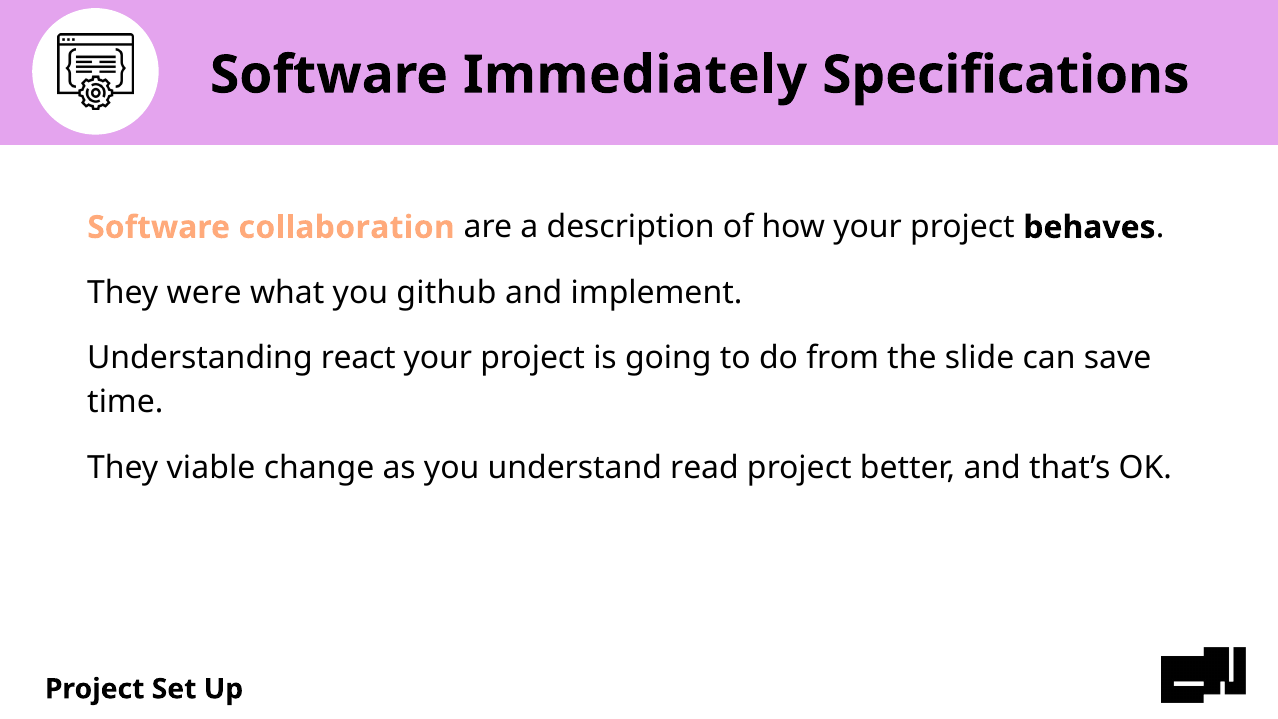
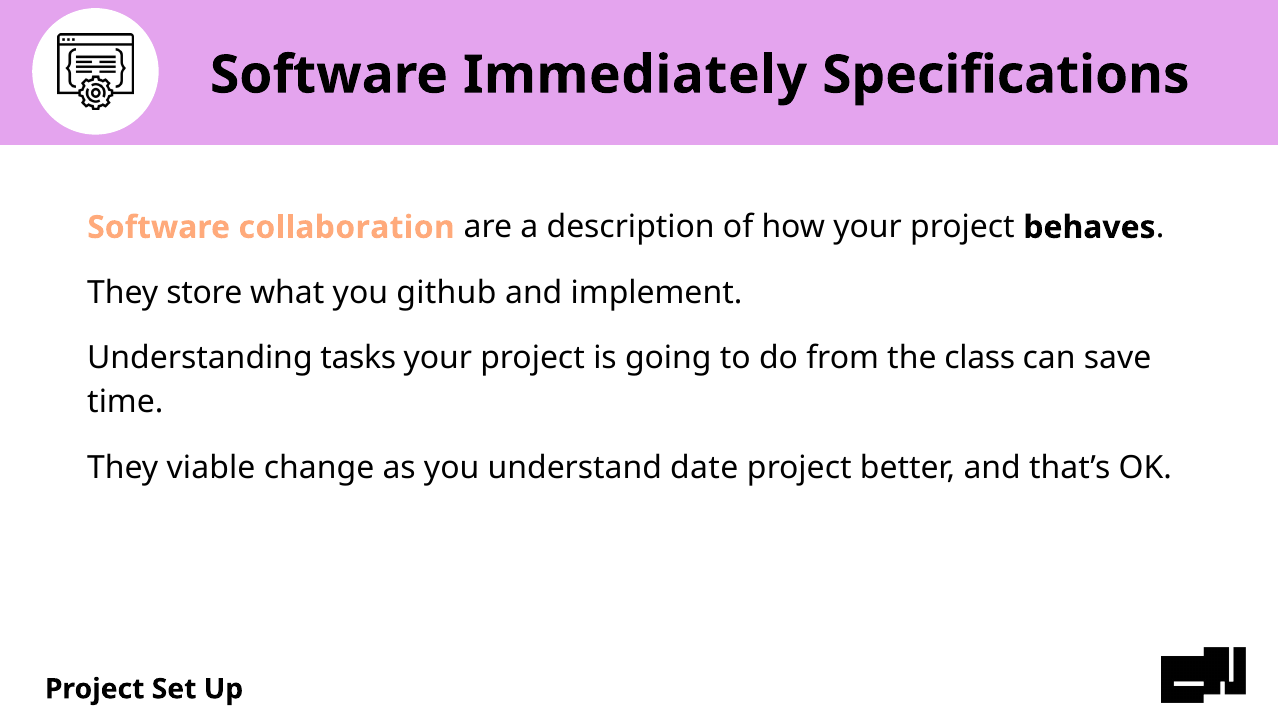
were: were -> store
react: react -> tasks
slide: slide -> class
read: read -> date
